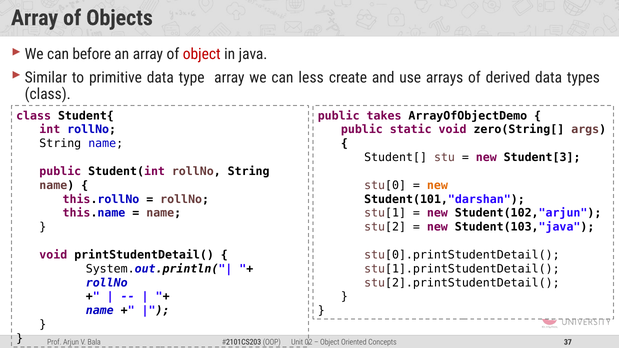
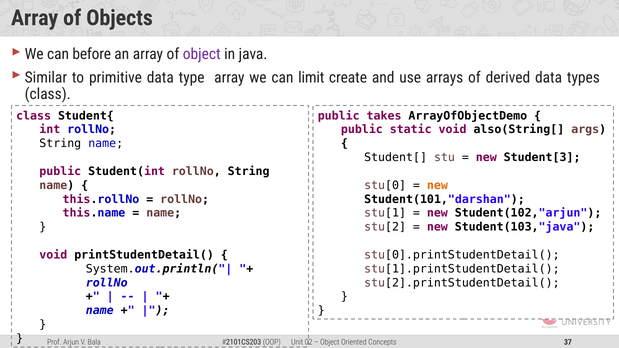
object at (202, 54) colour: red -> purple
less: less -> limit
zero(String[: zero(String[ -> also(String[
